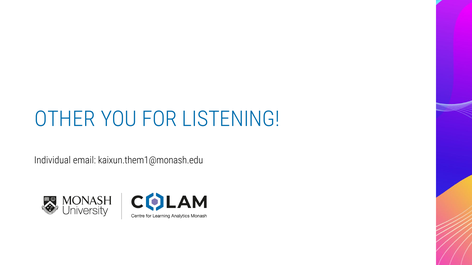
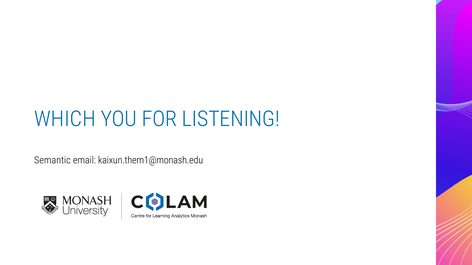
OTHER: OTHER -> WHICH
Individual: Individual -> Semantic
